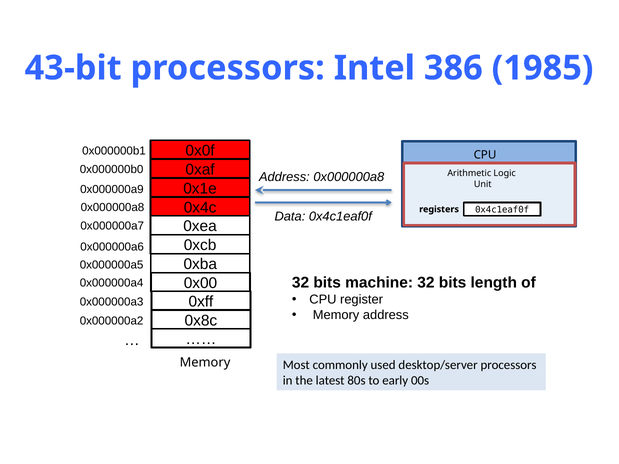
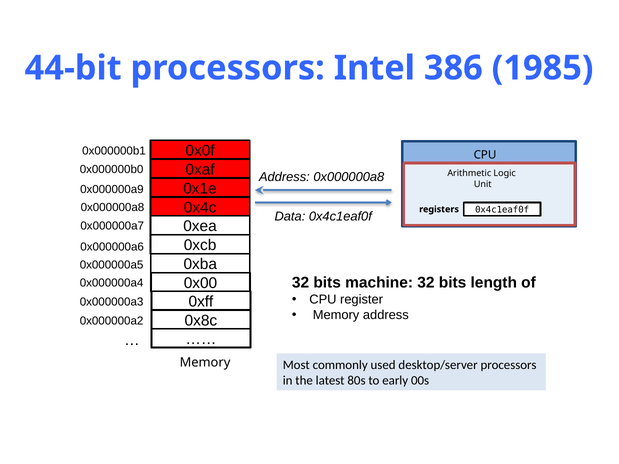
43-bit: 43-bit -> 44-bit
